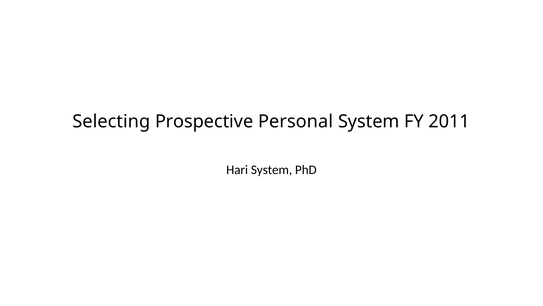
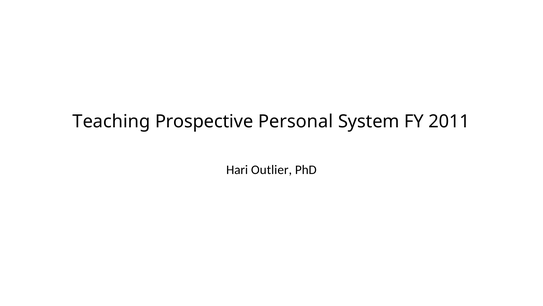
Selecting: Selecting -> Teaching
Hari System: System -> Outlier
